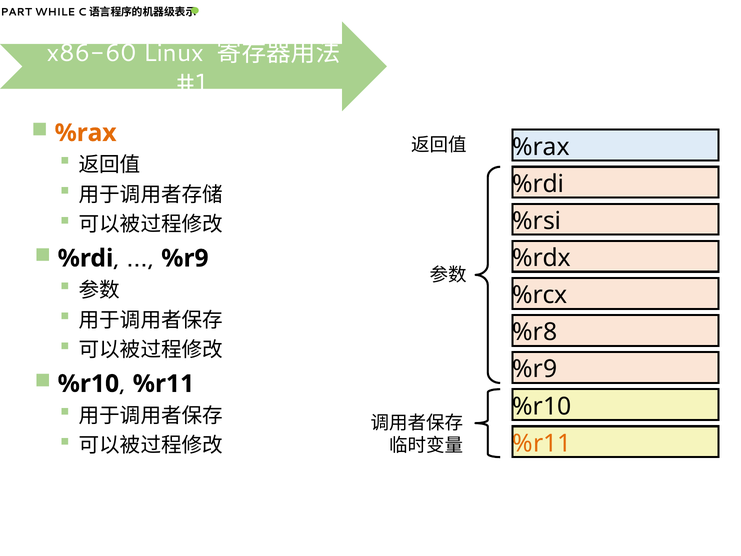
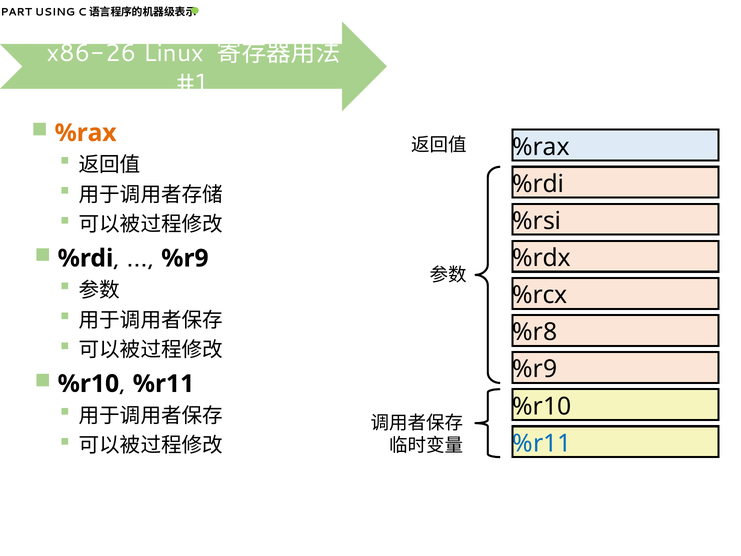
WHILE: WHILE -> USING
x86-60: x86-60 -> x86-26
%r11 at (542, 443) colour: orange -> blue
